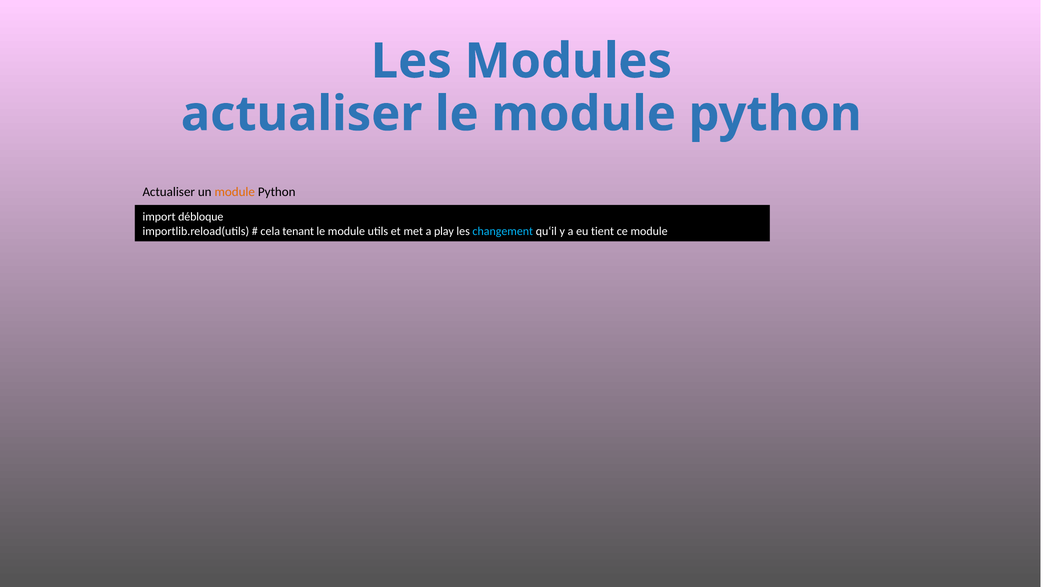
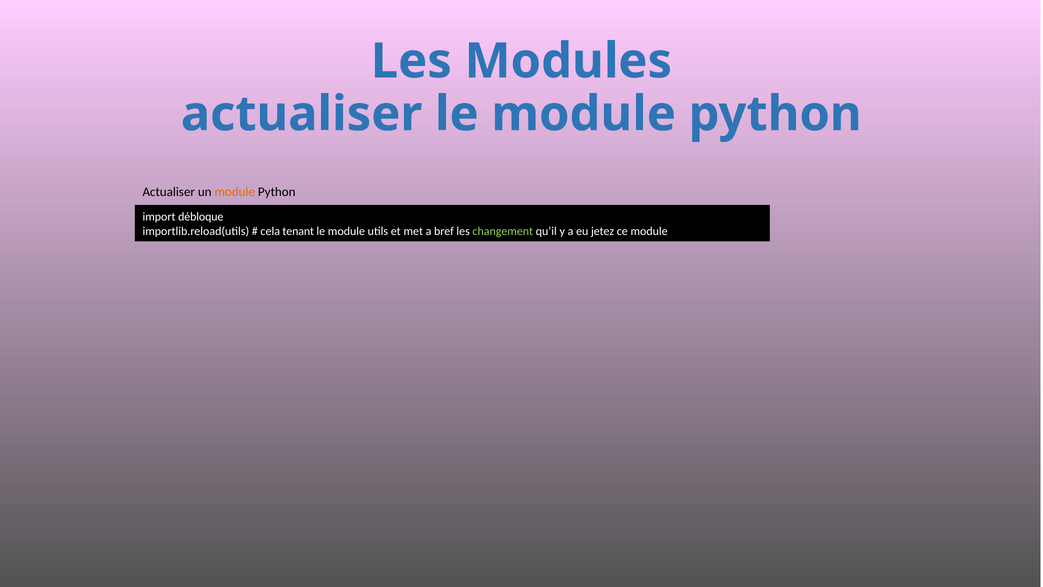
play: play -> bref
changement colour: light blue -> light green
tient: tient -> jetez
